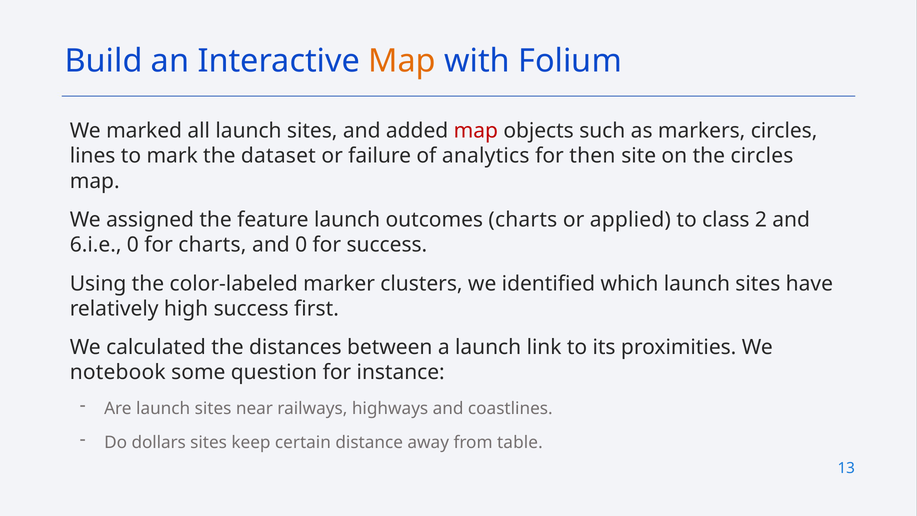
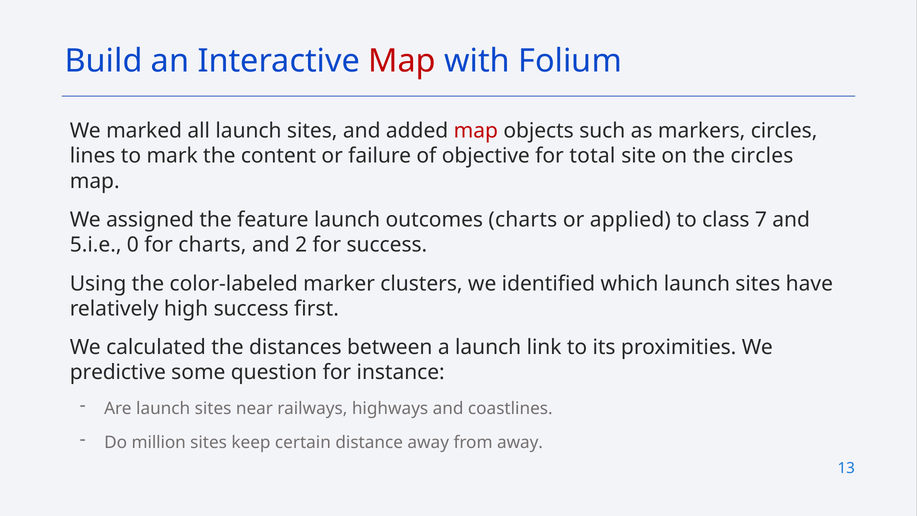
Map at (402, 61) colour: orange -> red
dataset: dataset -> content
analytics: analytics -> objective
then: then -> total
2: 2 -> 7
6.i.e: 6.i.e -> 5.i.e
and 0: 0 -> 2
notebook: notebook -> predictive
dollars: dollars -> million
from table: table -> away
